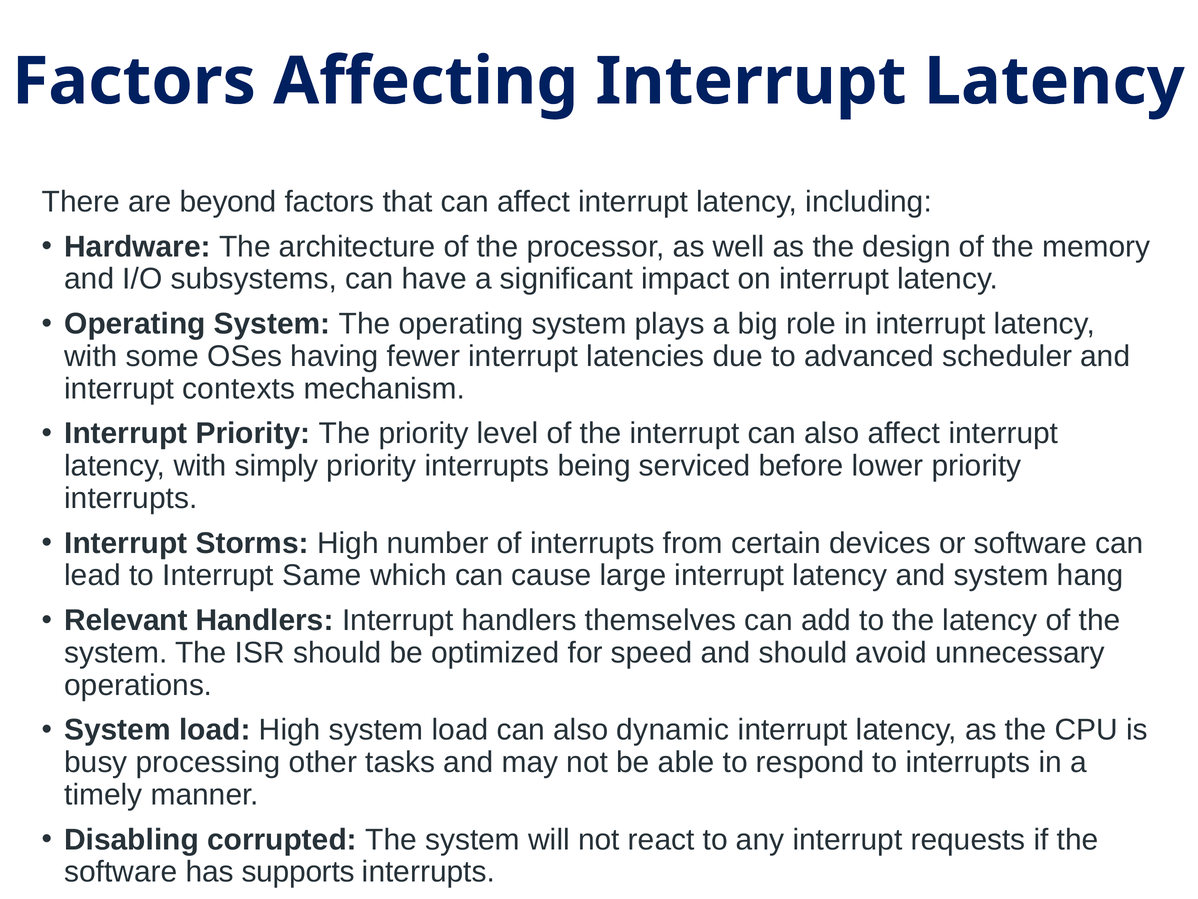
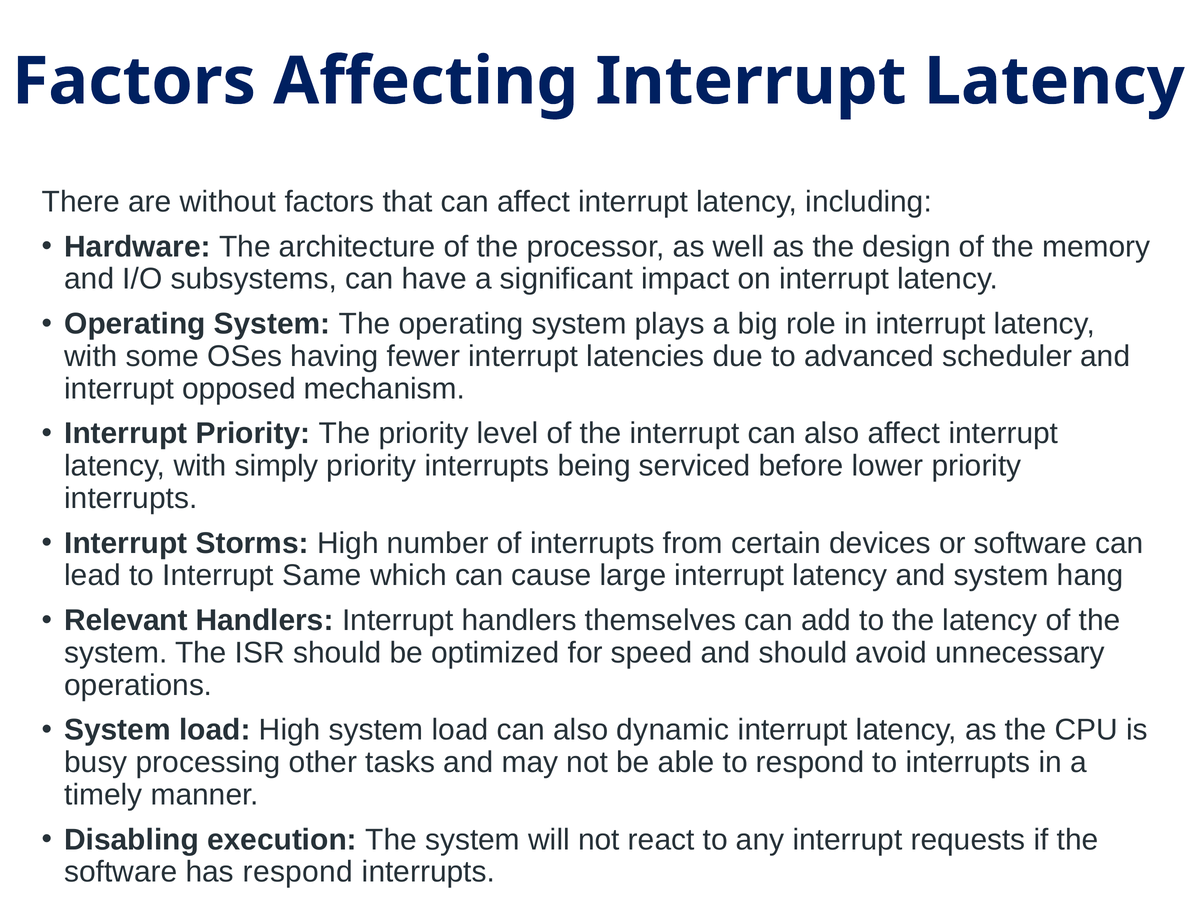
beyond: beyond -> without
contexts: contexts -> opposed
corrupted: corrupted -> execution
has supports: supports -> respond
